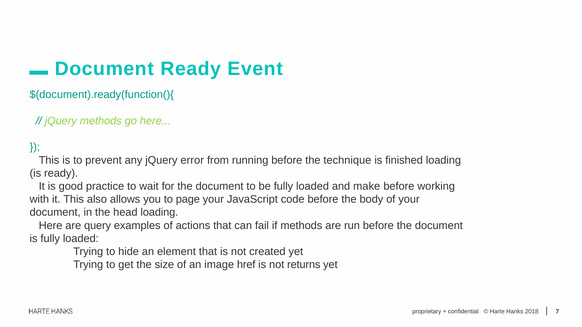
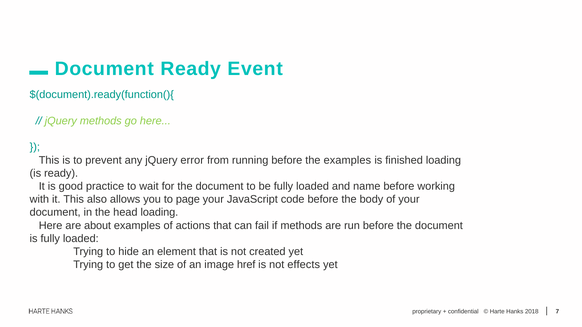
the technique: technique -> examples
make: make -> name
query: query -> about
returns: returns -> effects
